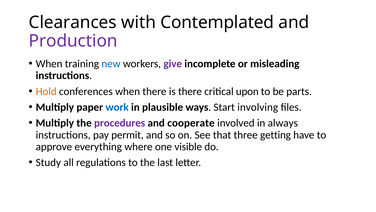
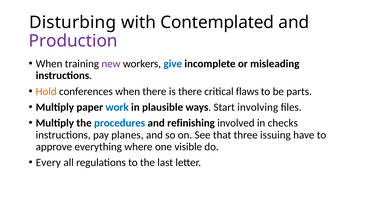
Clearances: Clearances -> Disturbing
new colour: blue -> purple
give colour: purple -> blue
upon: upon -> flaws
procedures colour: purple -> blue
cooperate: cooperate -> refinishing
always: always -> checks
permit: permit -> planes
getting: getting -> issuing
Study: Study -> Every
